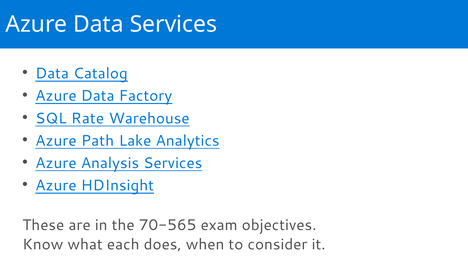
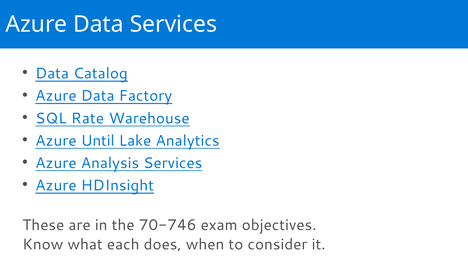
Path: Path -> Until
70-565: 70-565 -> 70-746
